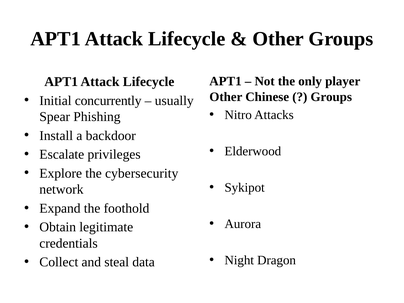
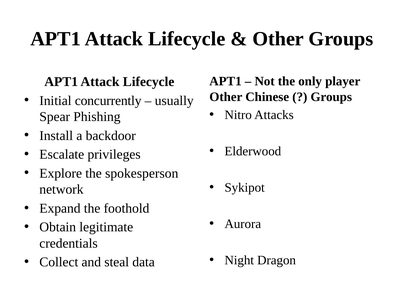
cybersecurity: cybersecurity -> spokesperson
